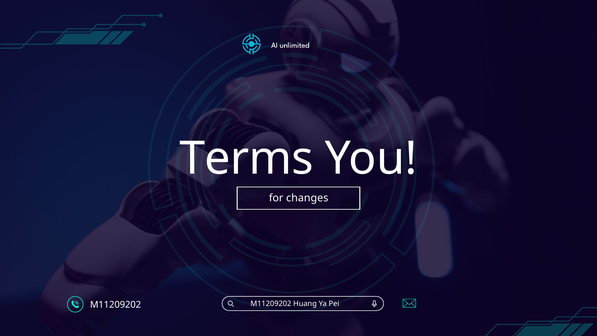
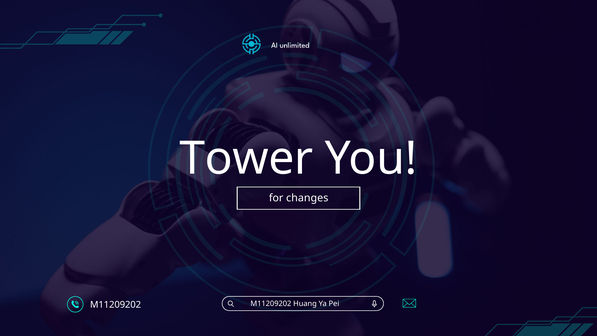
Terms: Terms -> Tower
